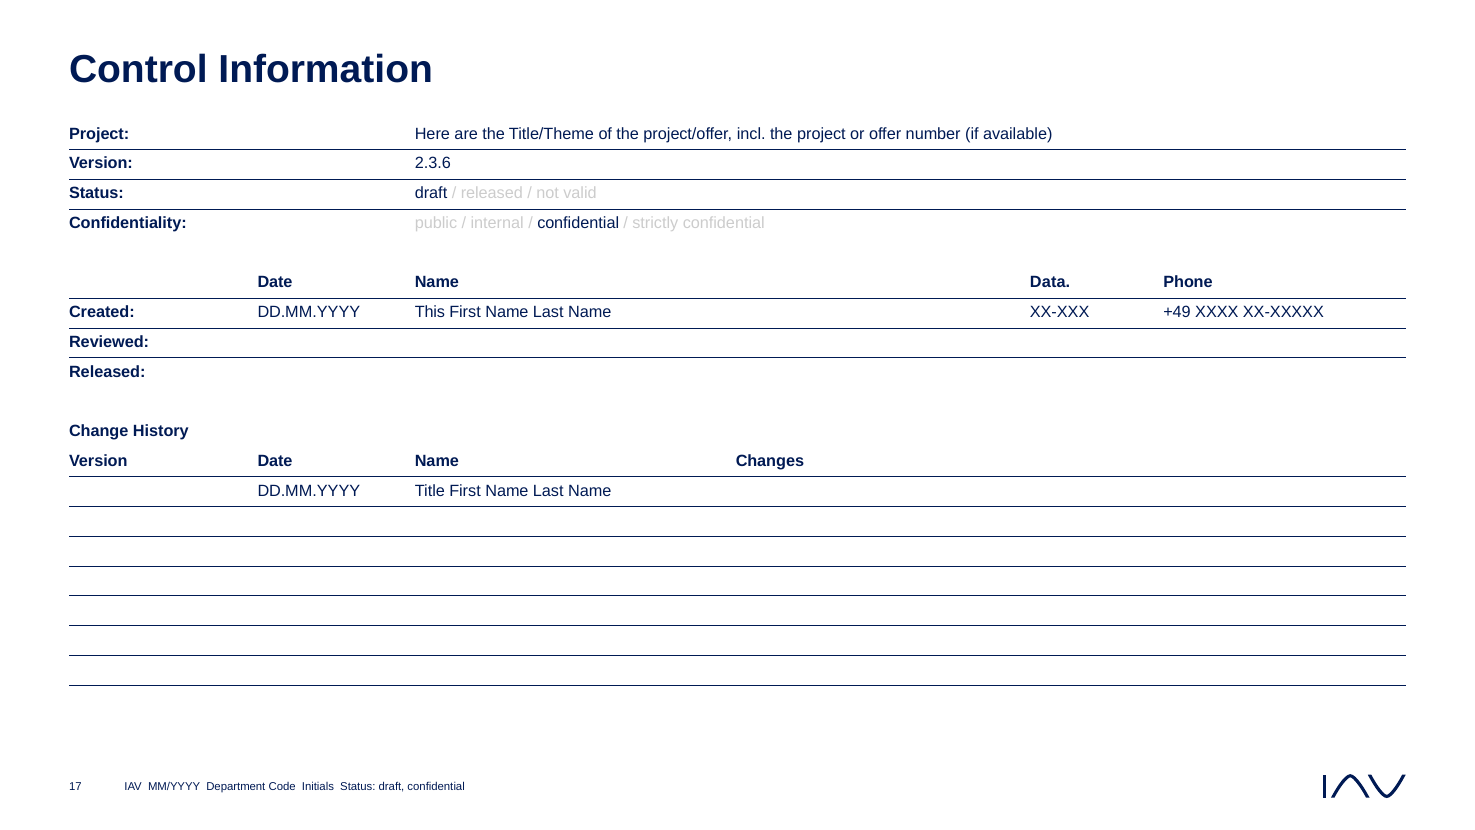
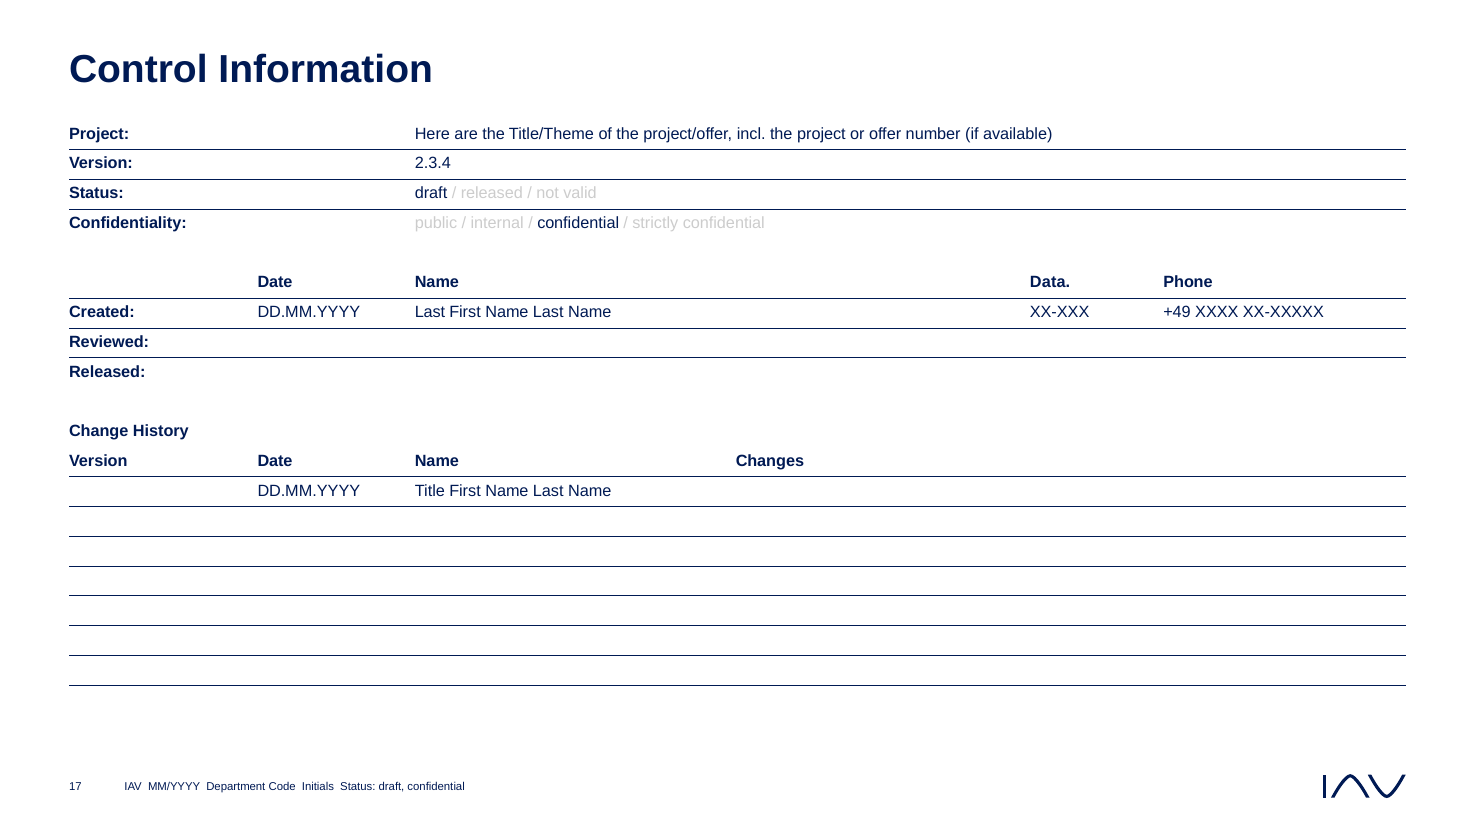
2.3.6: 2.3.6 -> 2.3.4
DD.MM.YYYY This: This -> Last
